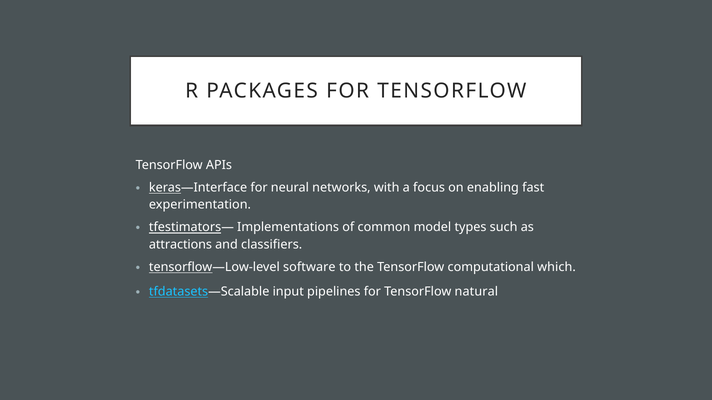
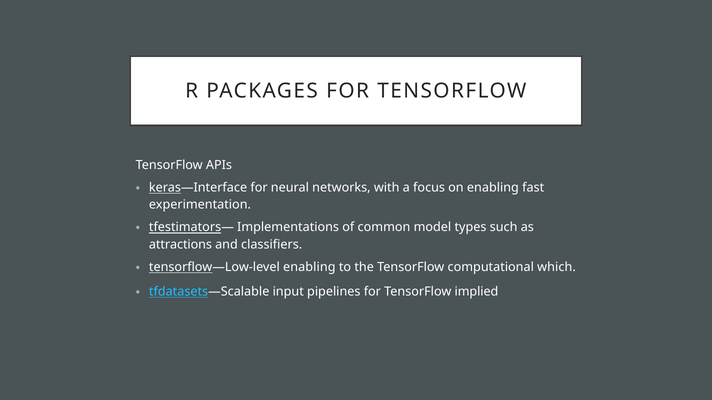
tensorflow—Low-level software: software -> enabling
natural: natural -> implied
